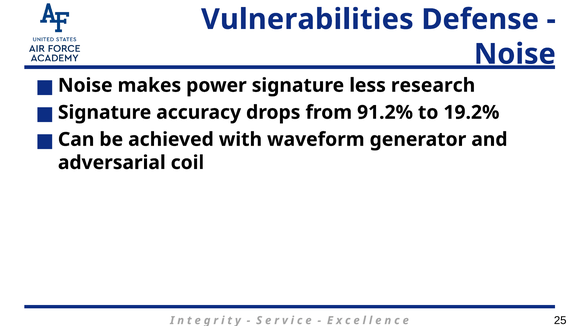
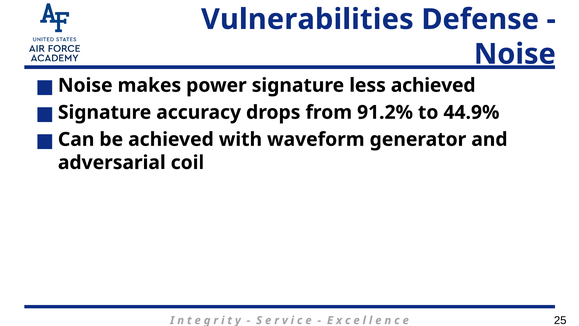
less research: research -> achieved
19.2%: 19.2% -> 44.9%
